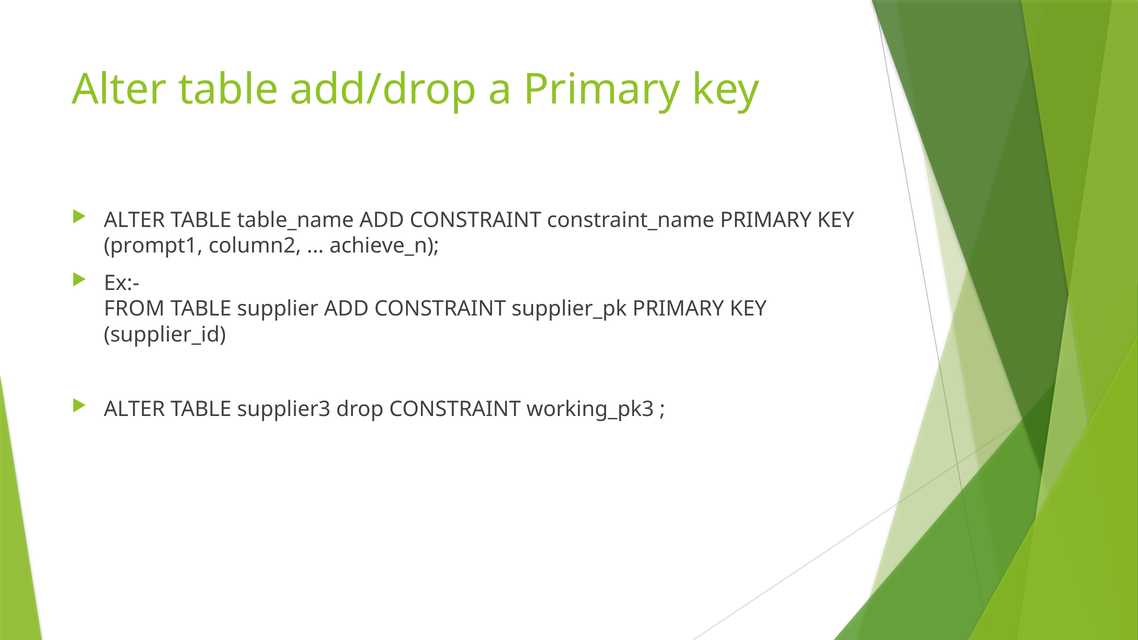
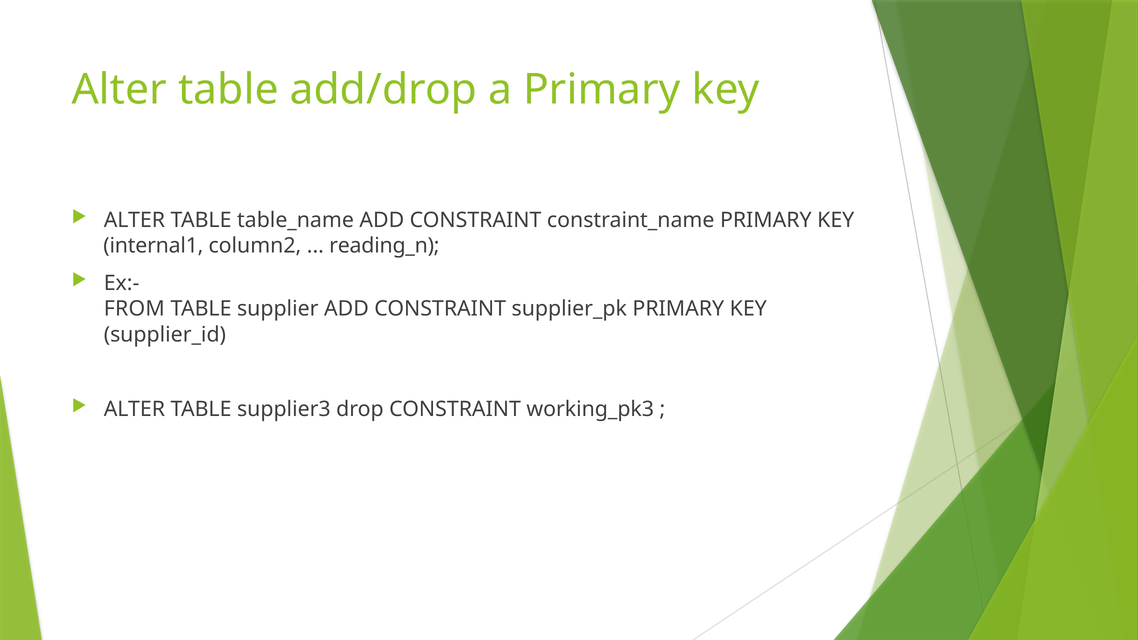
prompt1: prompt1 -> internal1
achieve_n: achieve_n -> reading_n
